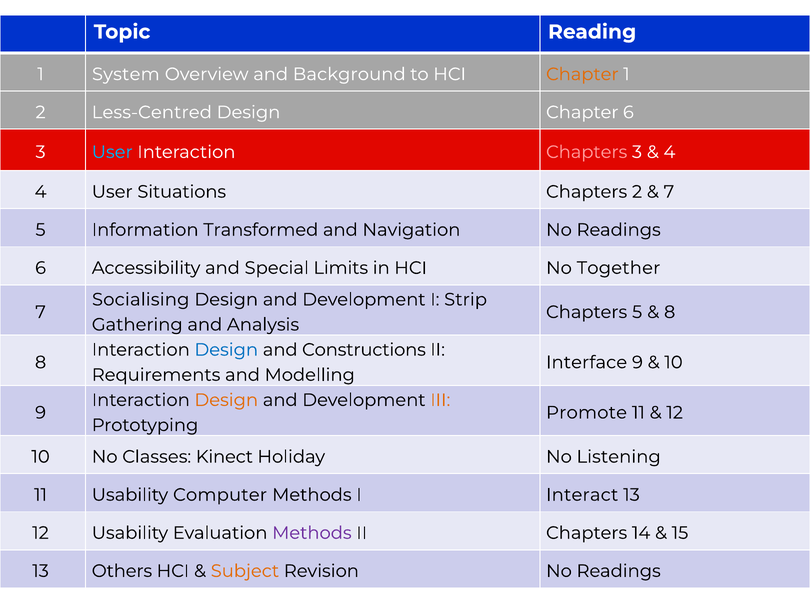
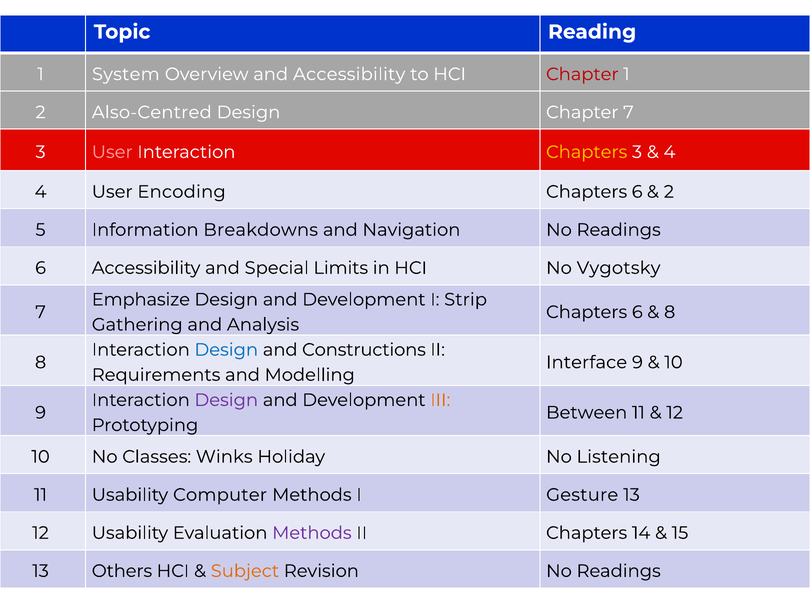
and Background: Background -> Accessibility
Chapter at (582, 74) colour: orange -> red
Less-Centred: Less-Centred -> Also-Centred
Chapter 6: 6 -> 7
User at (112, 152) colour: light blue -> pink
Chapters at (587, 152) colour: pink -> yellow
Situations: Situations -> Encoding
2 at (637, 192): 2 -> 6
7 at (669, 192): 7 -> 2
Transformed: Transformed -> Breakdowns
Together: Together -> Vygotsky
Socialising: Socialising -> Emphasize
5 at (637, 312): 5 -> 6
Design at (226, 400) colour: orange -> purple
Promote: Promote -> Between
Kinect: Kinect -> Winks
Interact: Interact -> Gesture
